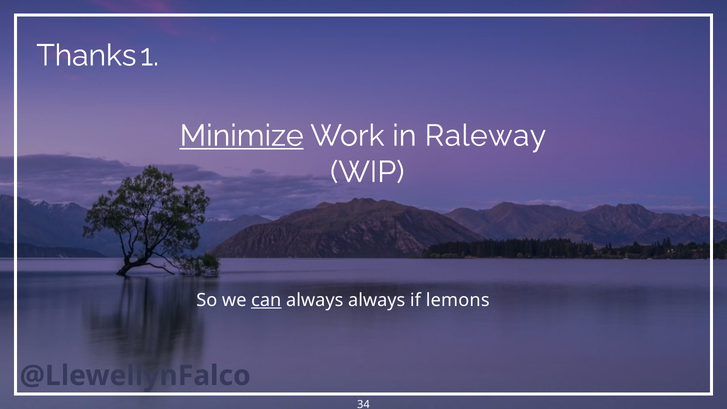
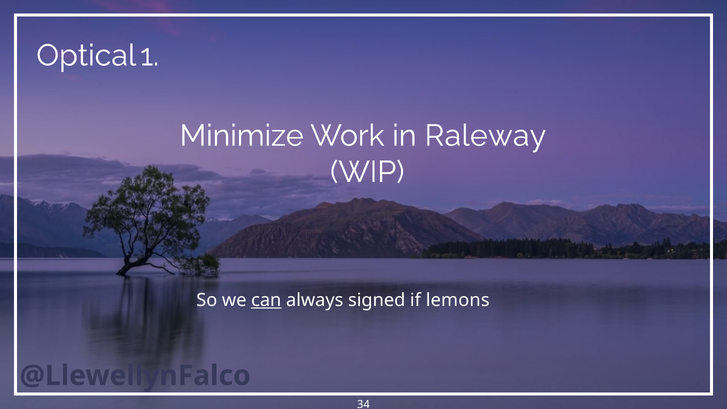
Thanks: Thanks -> Optical
Minimize underline: present -> none
always always: always -> signed
